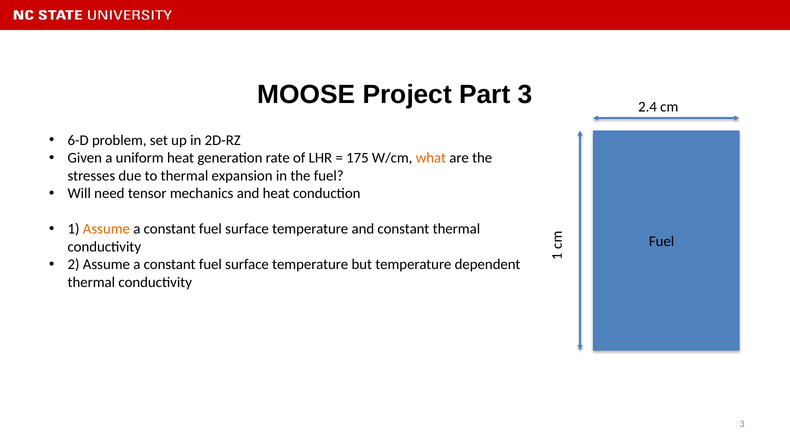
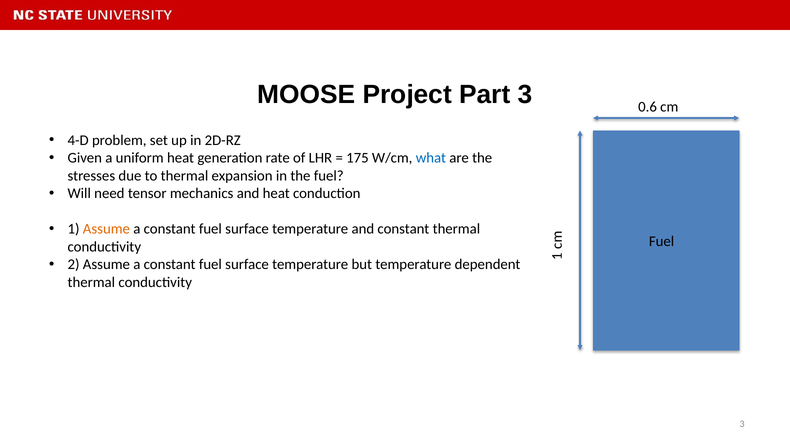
2.4: 2.4 -> 0.6
6-D: 6-D -> 4-D
what colour: orange -> blue
